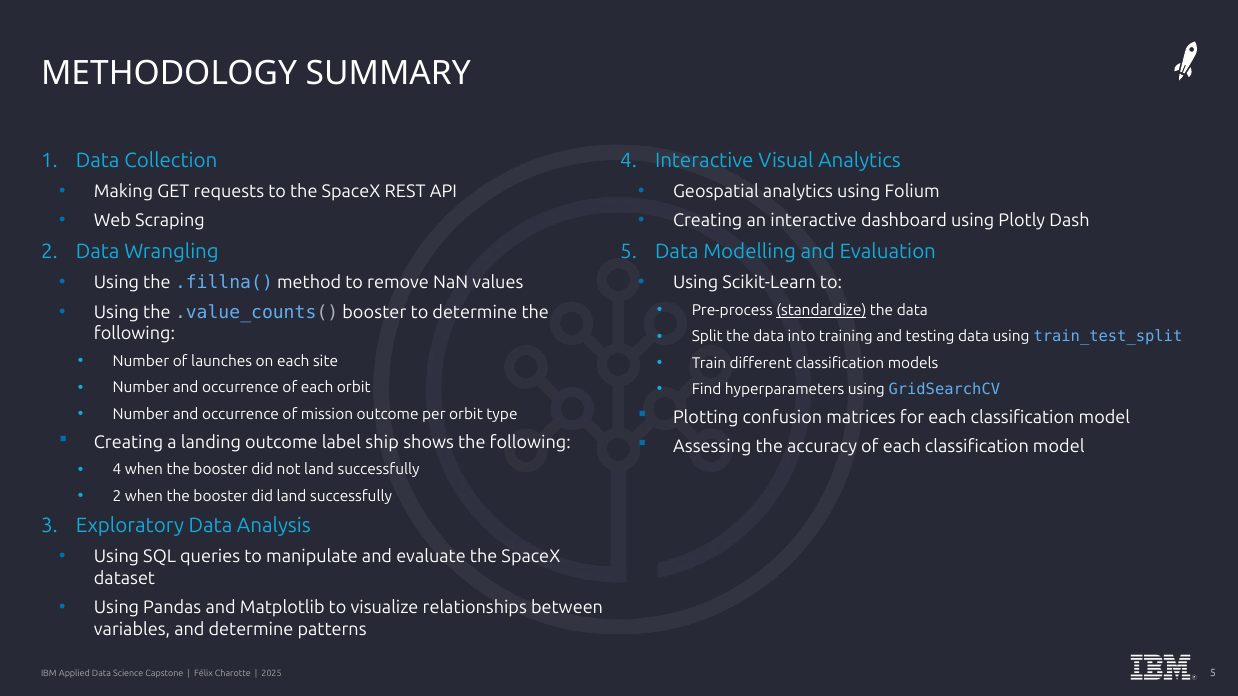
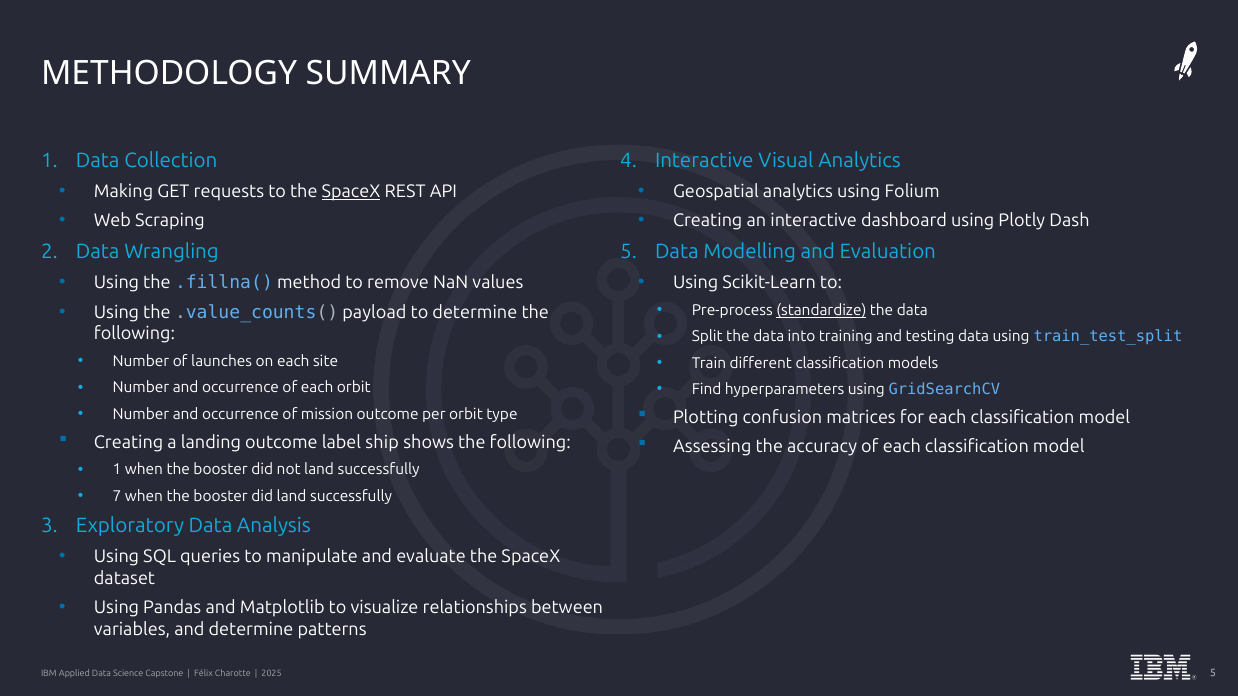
SpaceX at (351, 192) underline: none -> present
.value_counts( booster: booster -> payload
4 at (117, 470): 4 -> 1
2 at (117, 496): 2 -> 7
